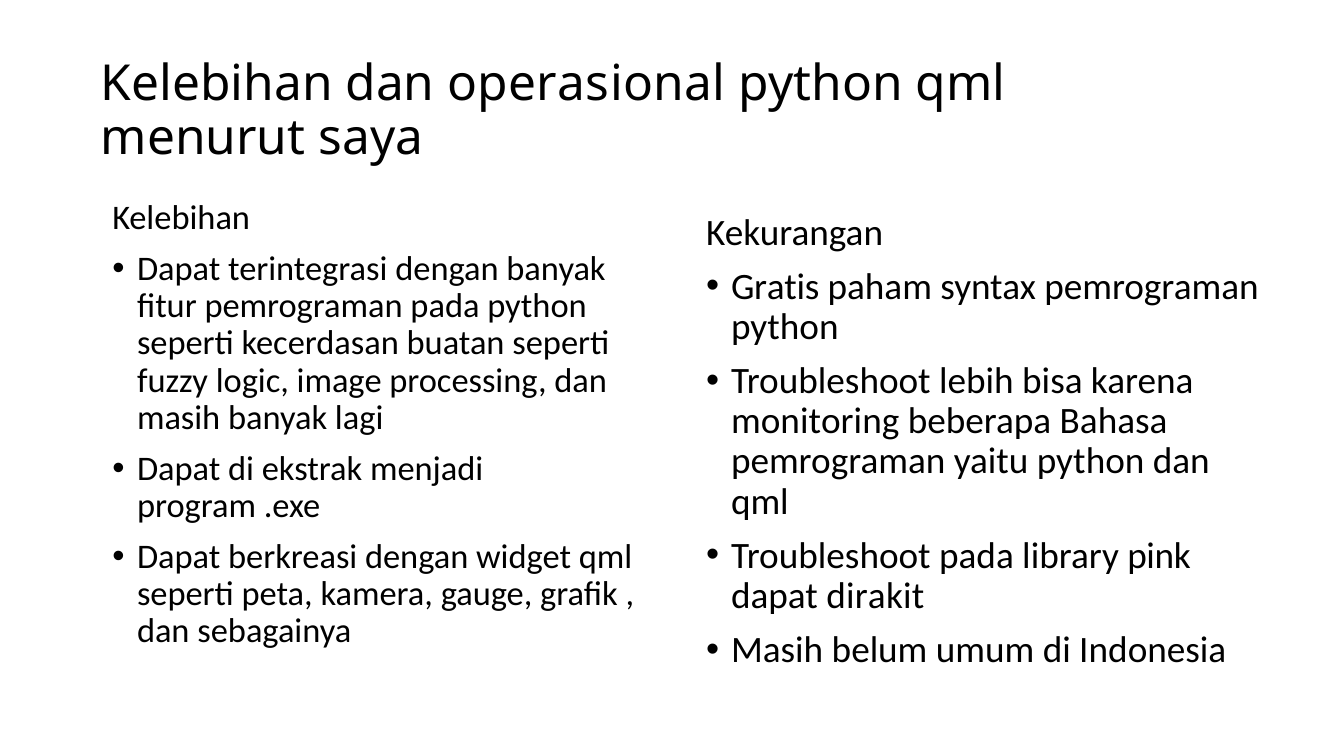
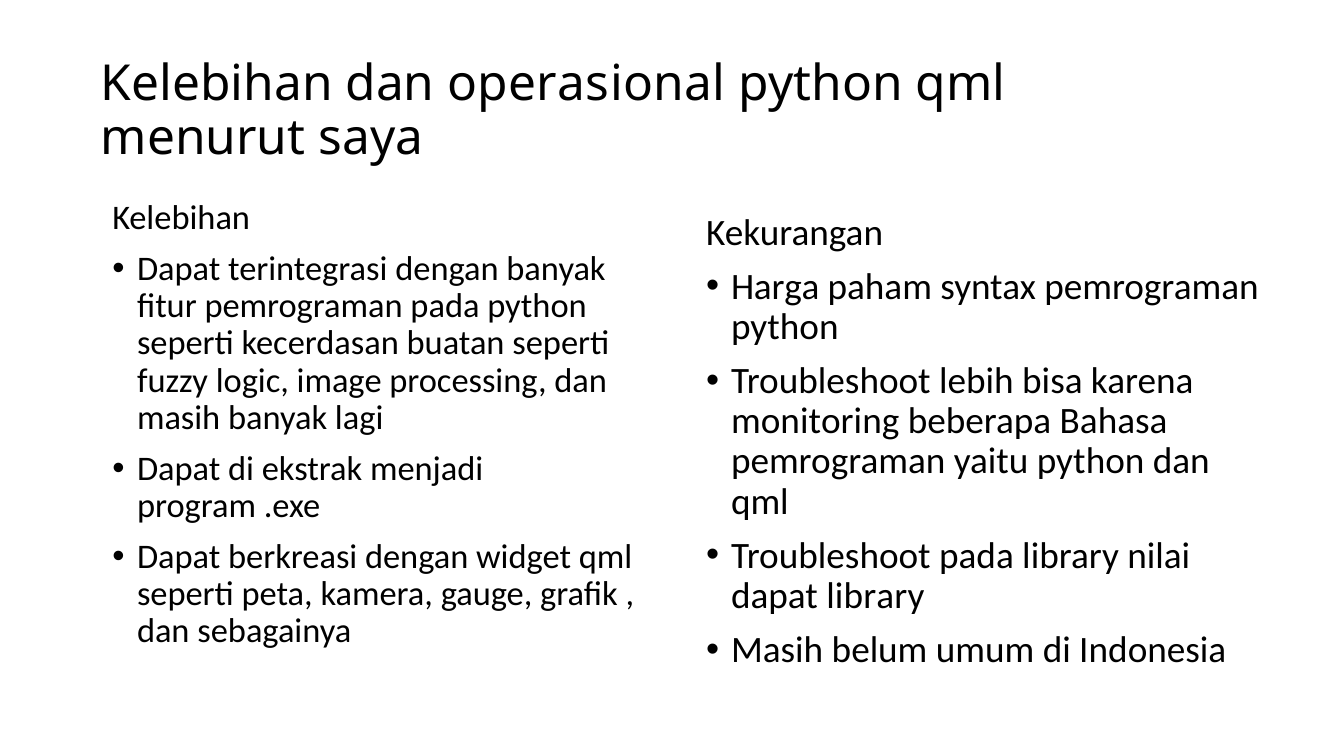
Gratis: Gratis -> Harga
pink: pink -> nilai
dapat dirakit: dirakit -> library
